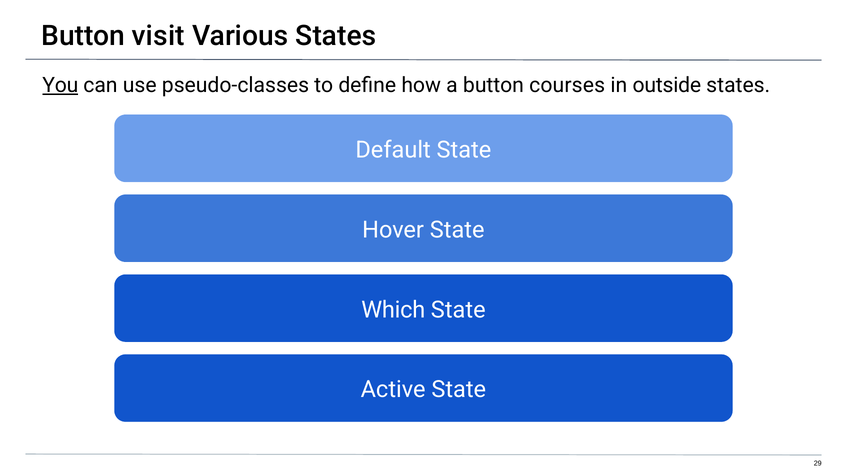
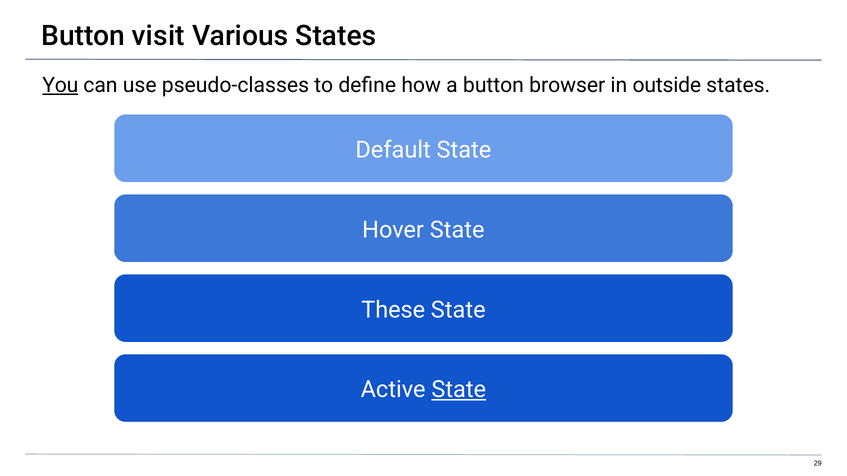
courses: courses -> browser
Which: Which -> These
State at (459, 390) underline: none -> present
